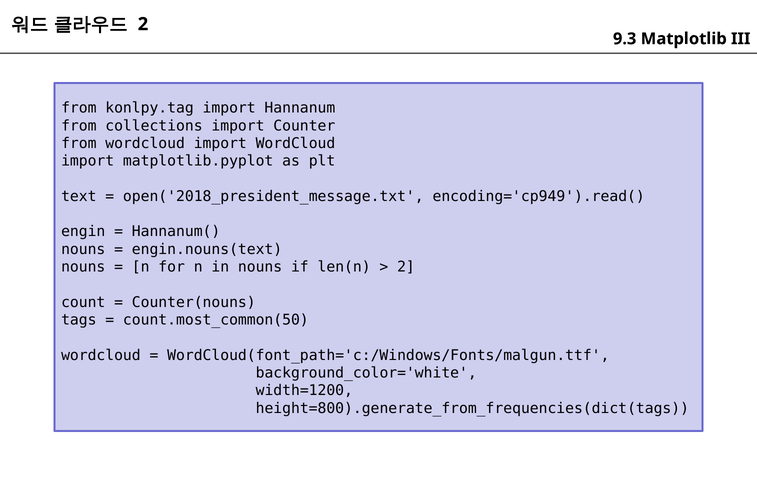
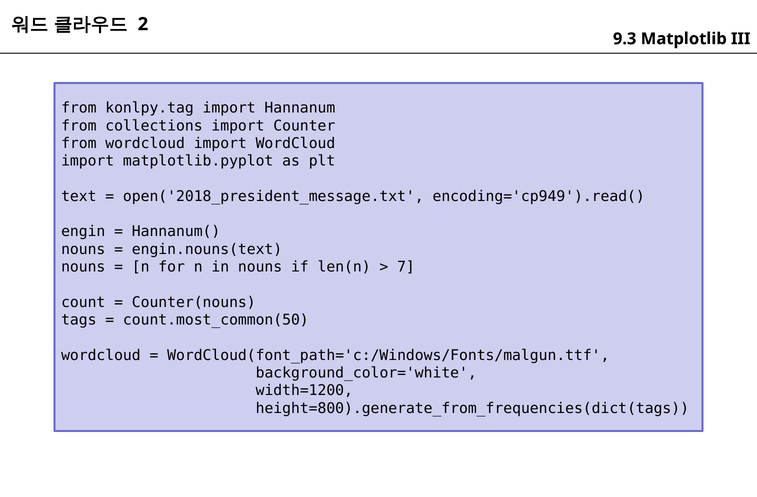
2 at (406, 267): 2 -> 7
